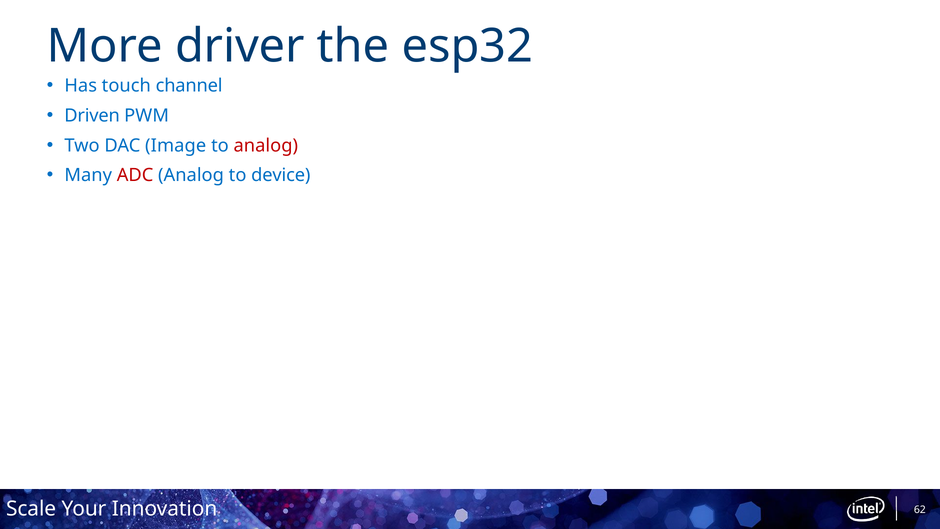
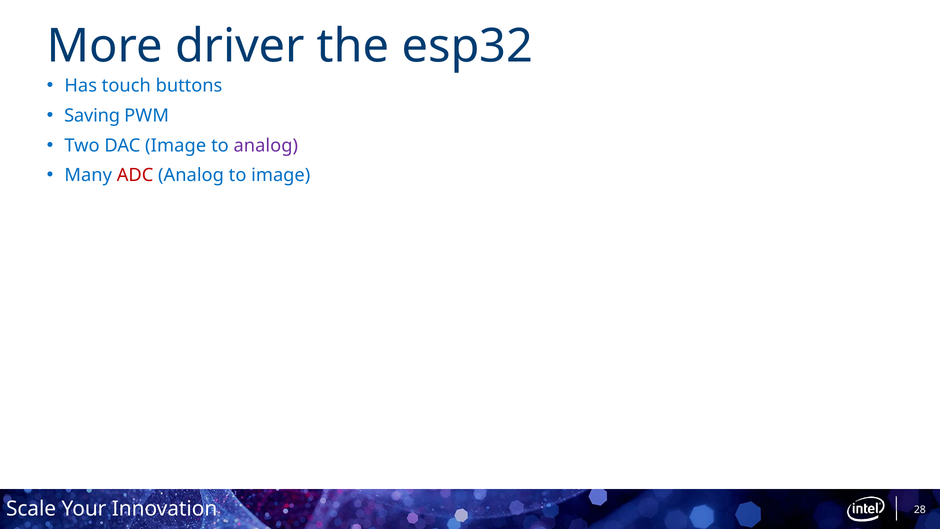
channel: channel -> buttons
Driven: Driven -> Saving
analog at (266, 145) colour: red -> purple
to device: device -> image
62: 62 -> 28
